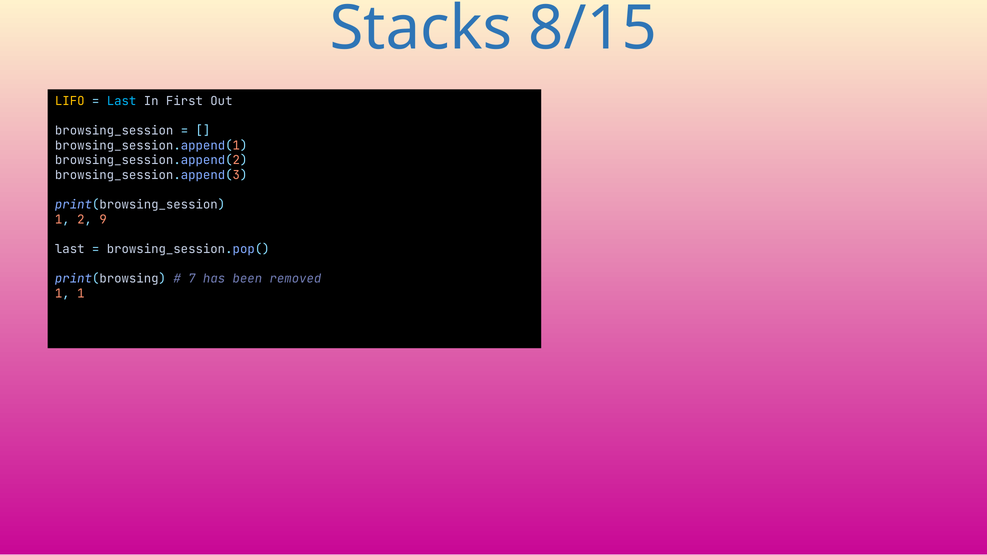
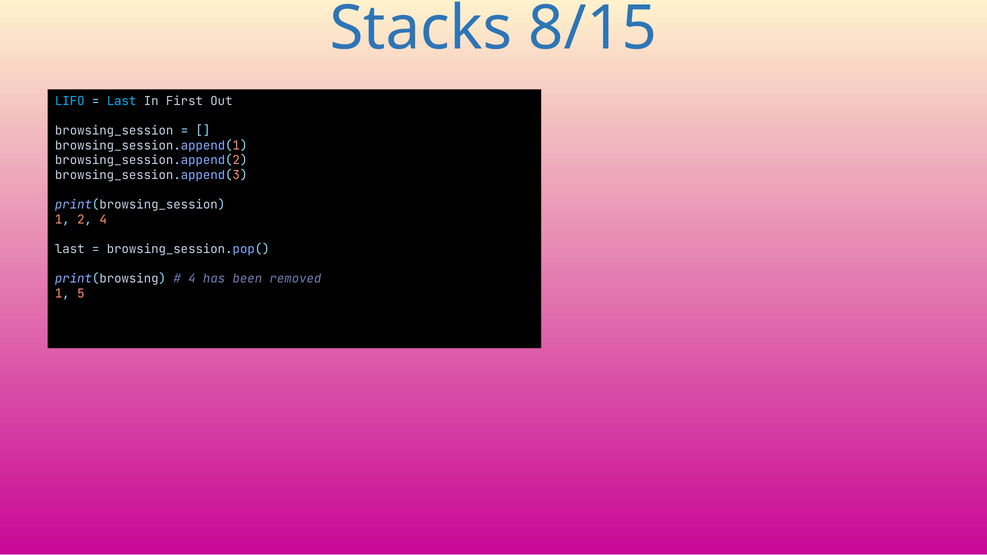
LIFO colour: yellow -> light blue
2 9: 9 -> 4
7 at (192, 279): 7 -> 4
1 1: 1 -> 5
